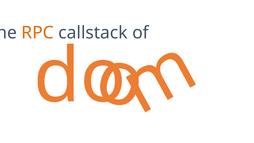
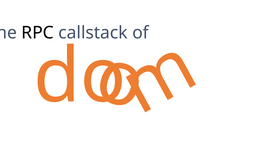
RPC colour: orange -> black
